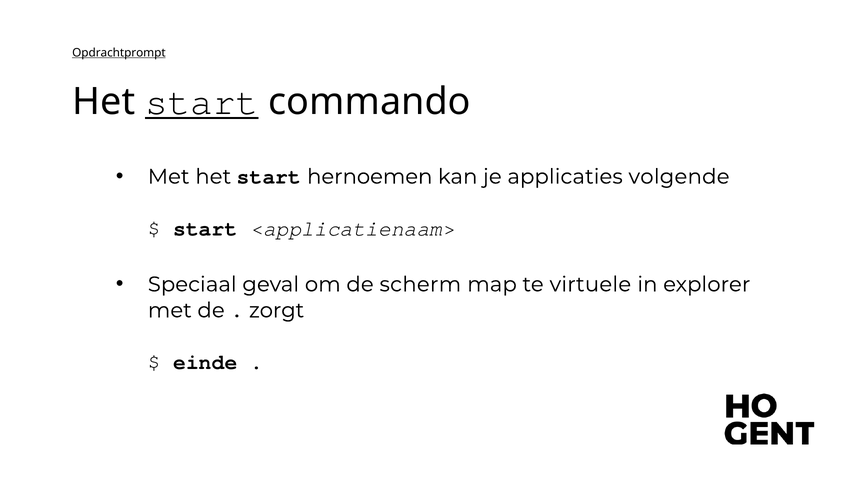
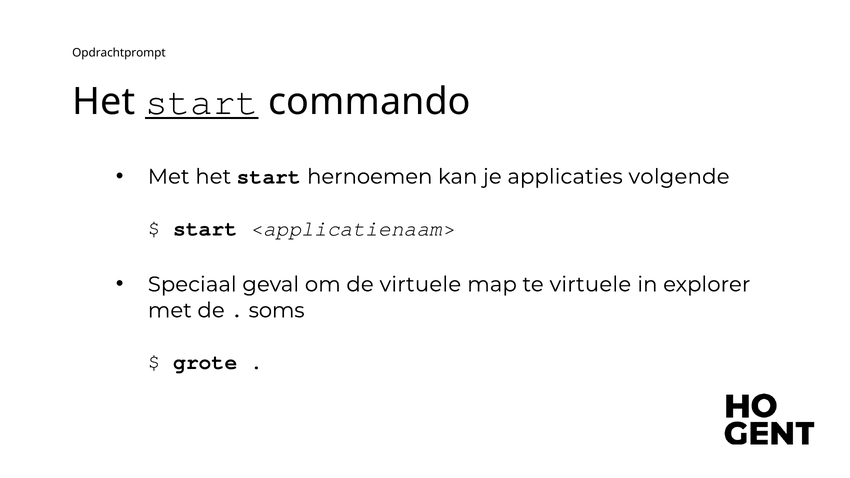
Opdrachtprompt underline: present -> none
de scherm: scherm -> virtuele
zorgt: zorgt -> soms
einde: einde -> grote
